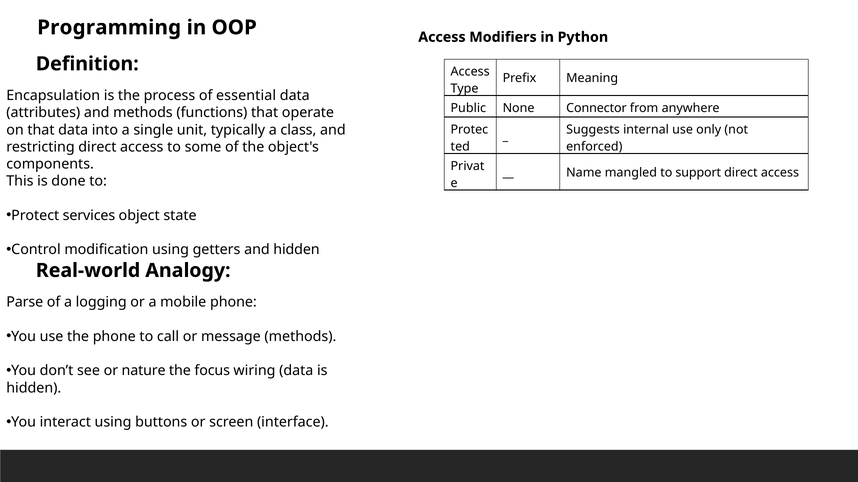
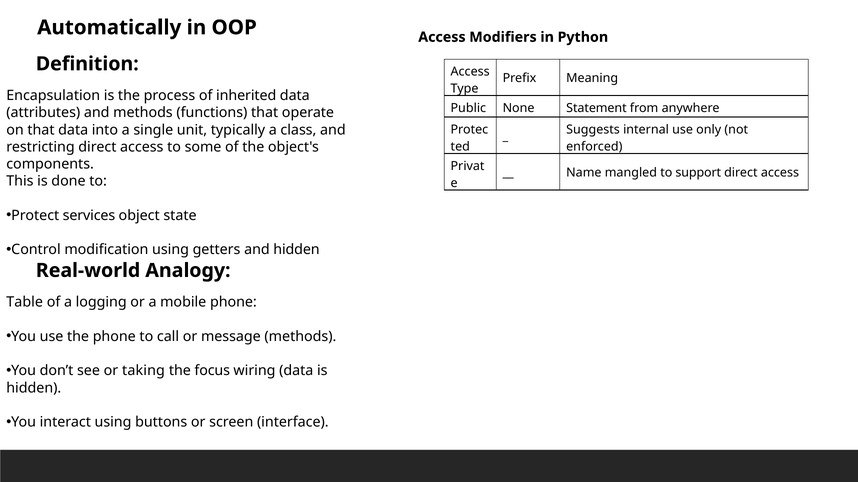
Programming: Programming -> Automatically
essential: essential -> inherited
Connector: Connector -> Statement
Parse: Parse -> Table
nature: nature -> taking
